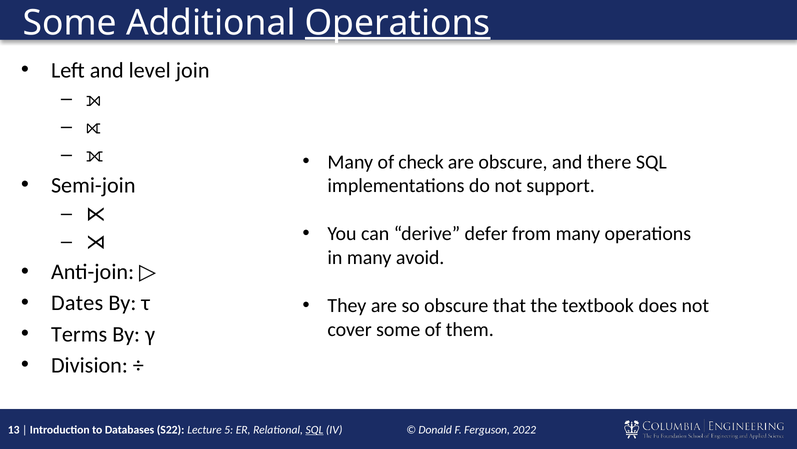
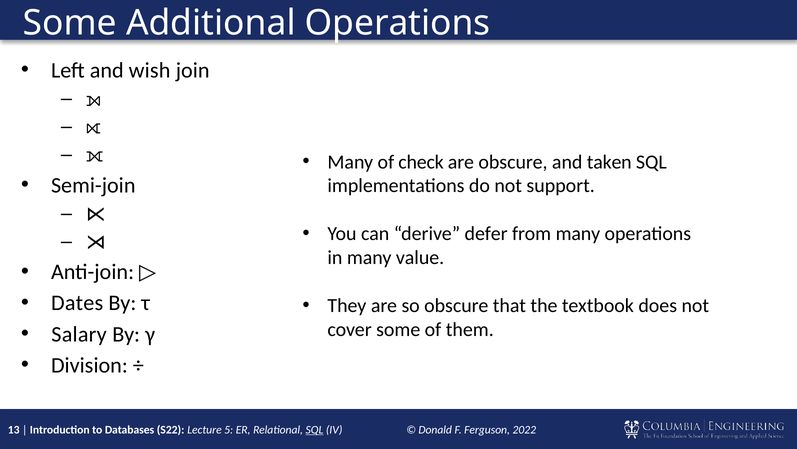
Operations at (398, 23) underline: present -> none
level: level -> wish
there: there -> taken
avoid: avoid -> value
Terms: Terms -> Salary
